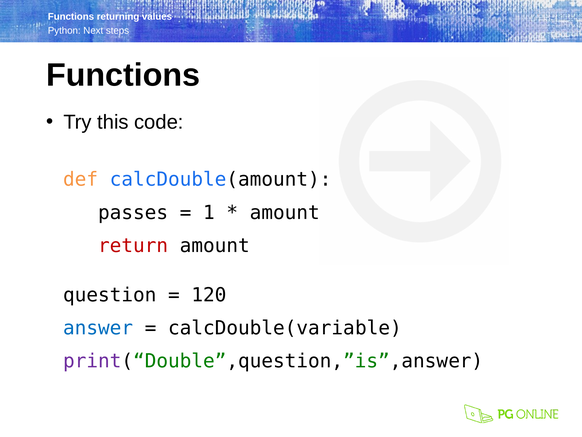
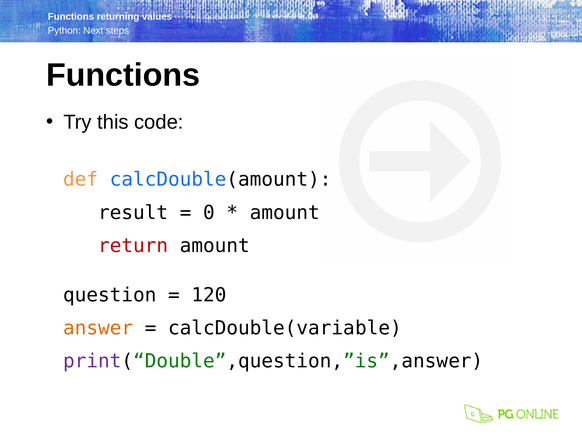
passes: passes -> result
1: 1 -> 0
answer colour: blue -> orange
